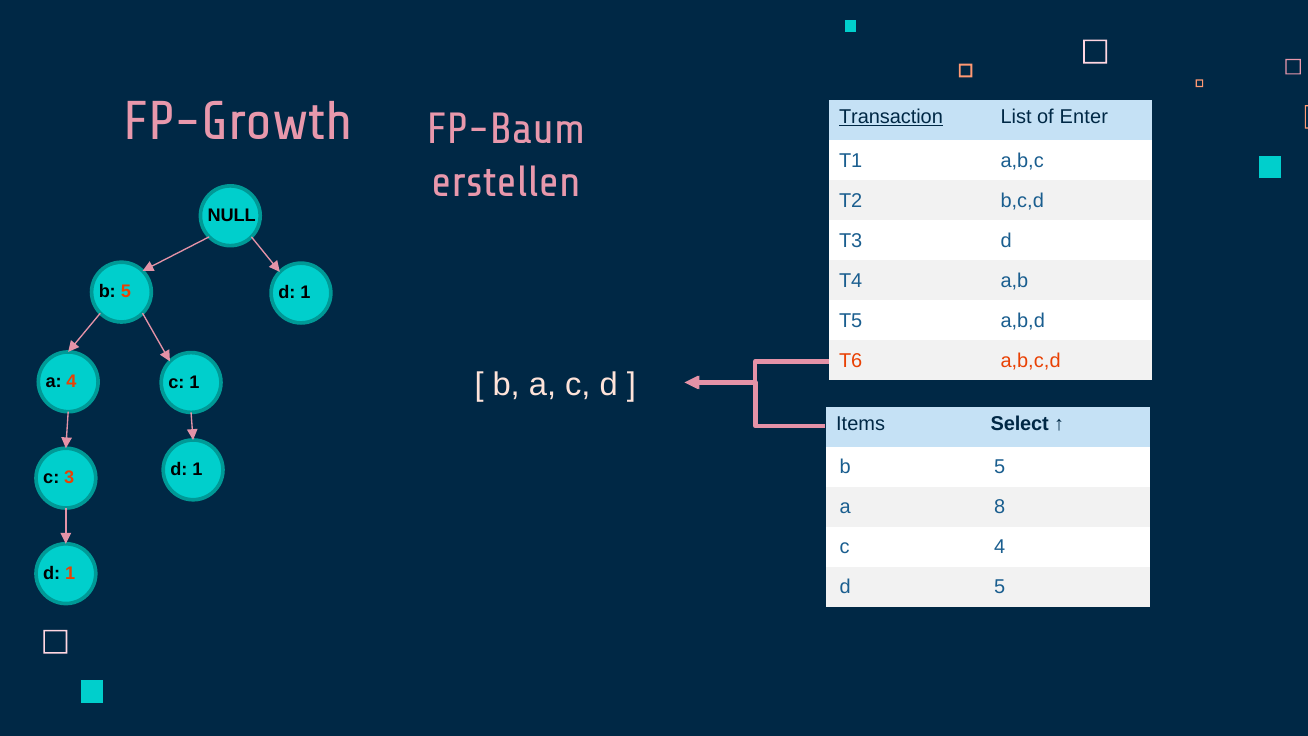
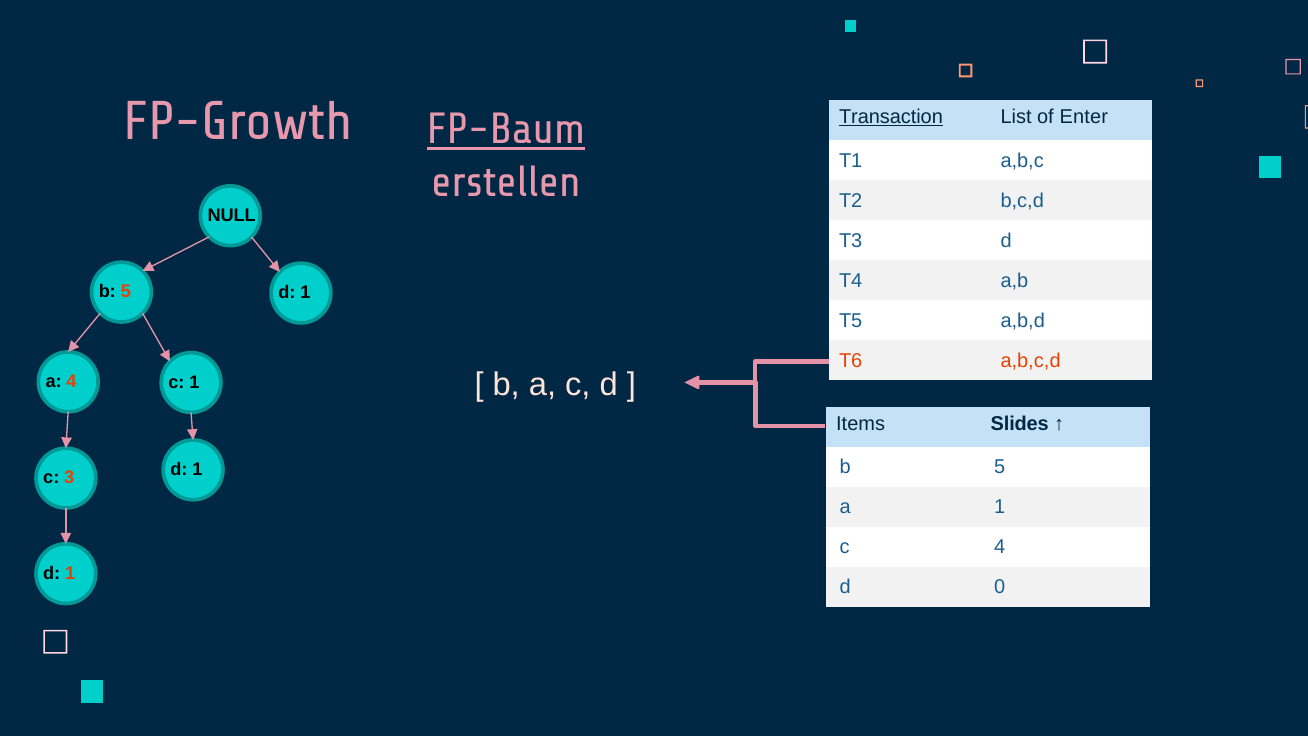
FP-Baum underline: none -> present
Select: Select -> Slides
a 8: 8 -> 1
d 5: 5 -> 0
